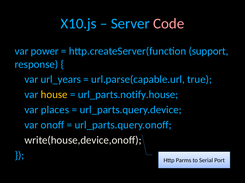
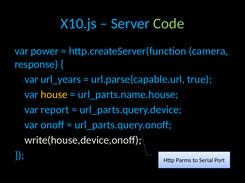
Code colour: pink -> light green
support: support -> camera
url_parts.notify.house: url_parts.notify.house -> url_parts.name.house
places: places -> report
